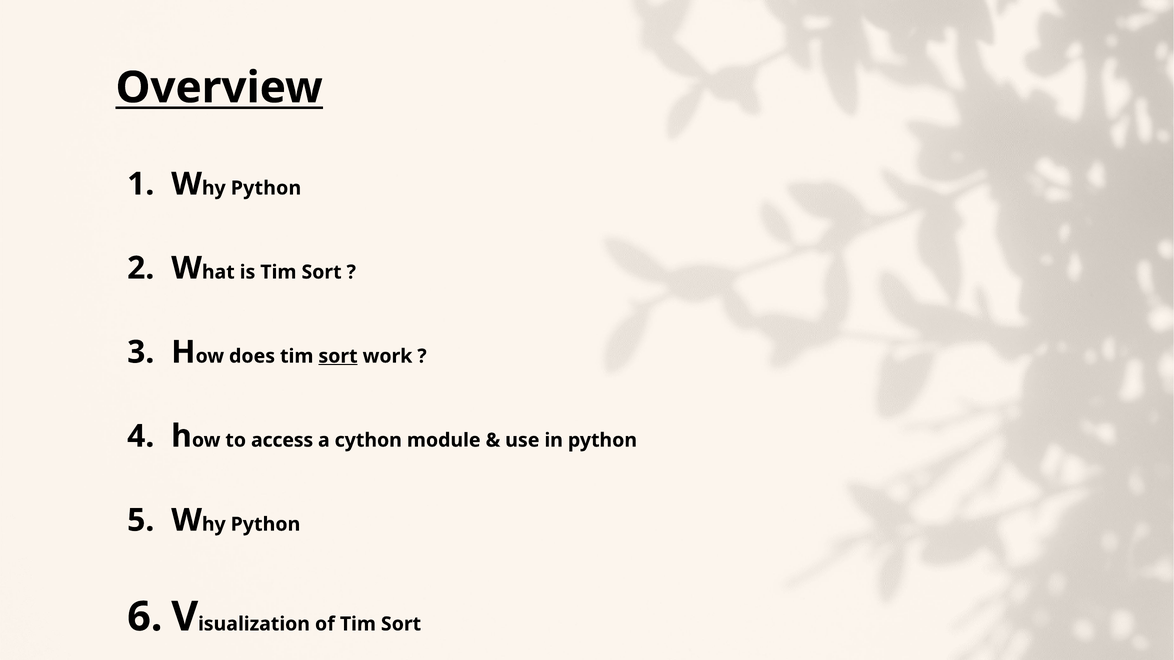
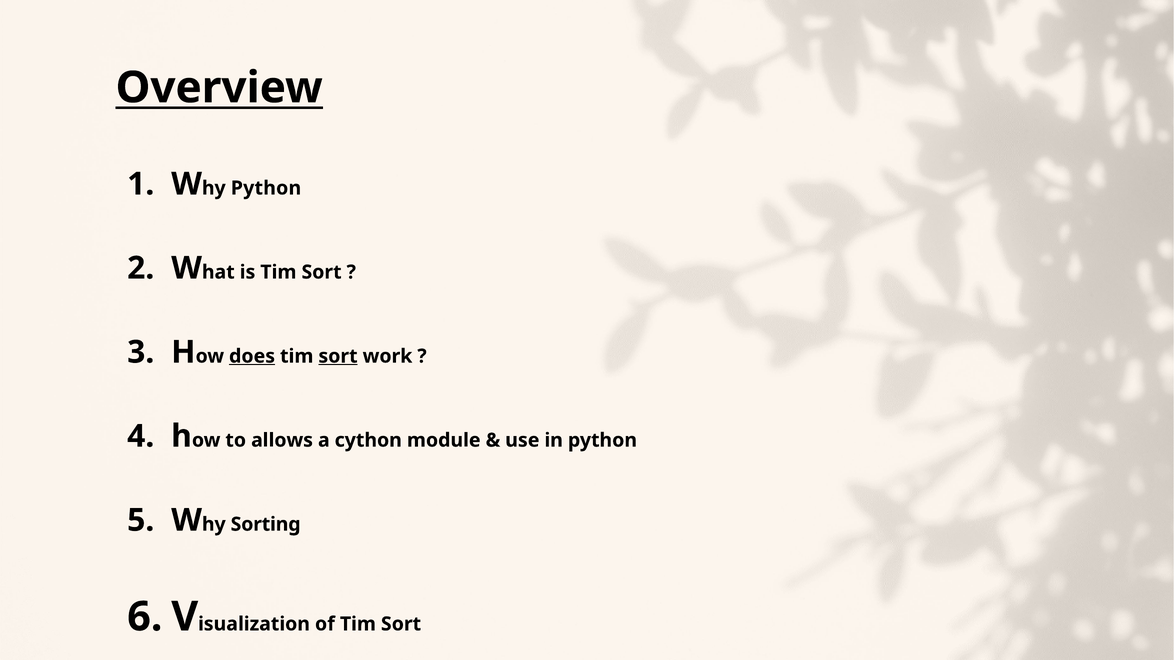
does underline: none -> present
access: access -> allows
Python at (265, 525): Python -> Sorting
